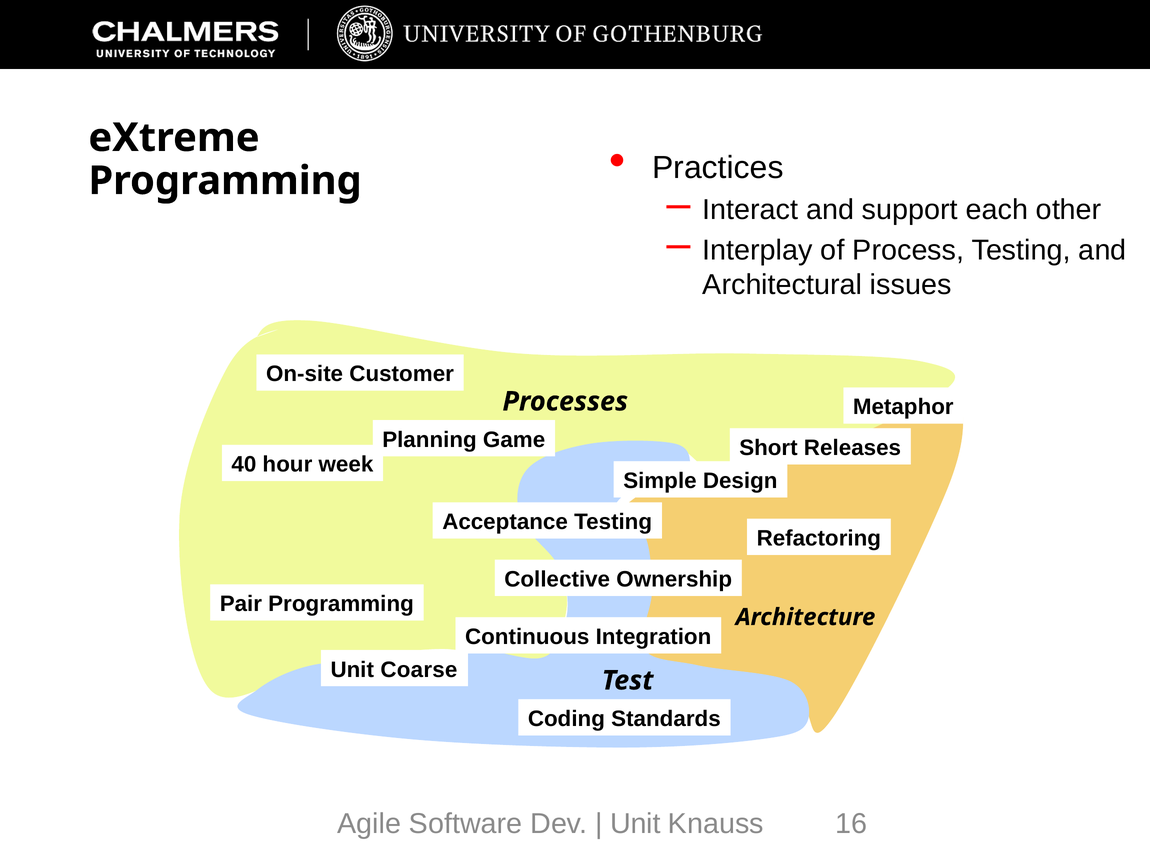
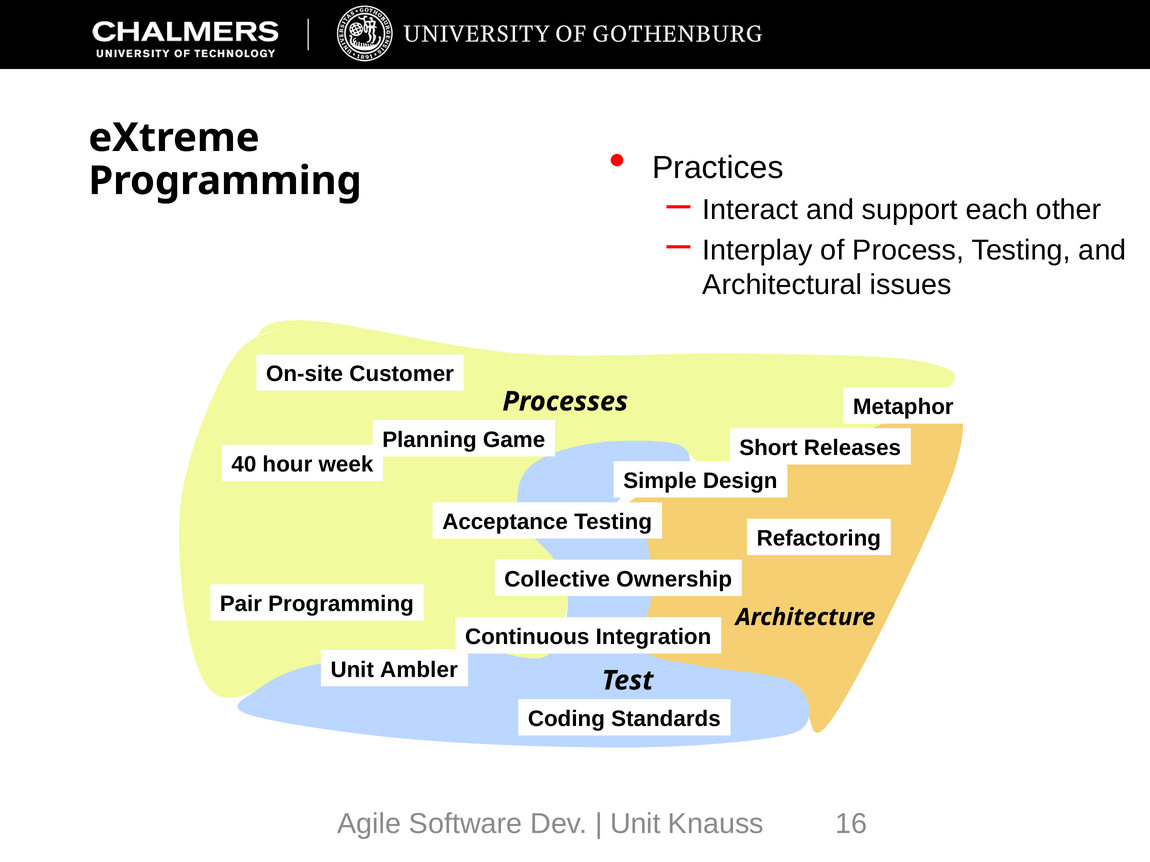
Coarse: Coarse -> Ambler
